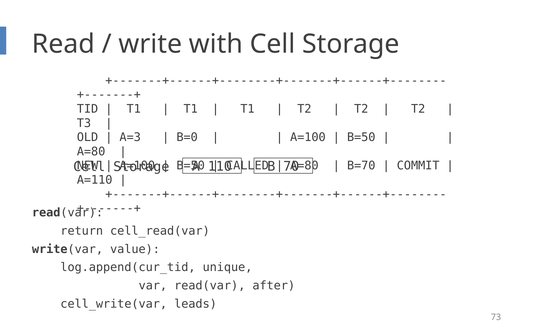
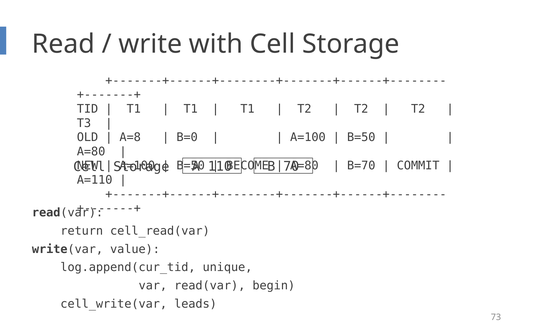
A=3: A=3 -> A=8
CALLED: CALLED -> BECOME
after: after -> begin
